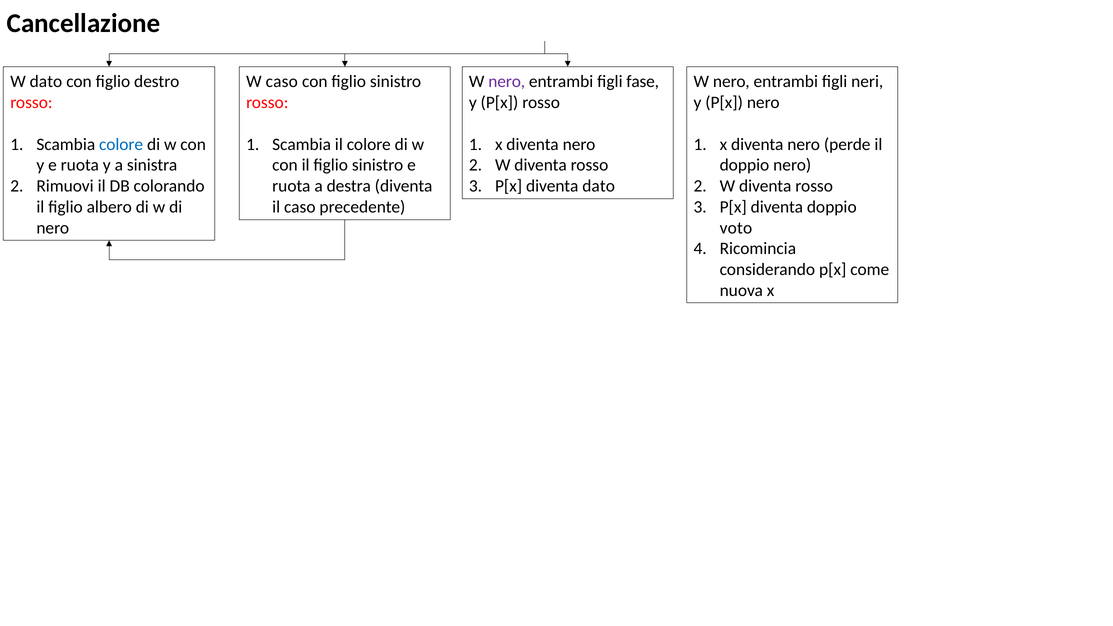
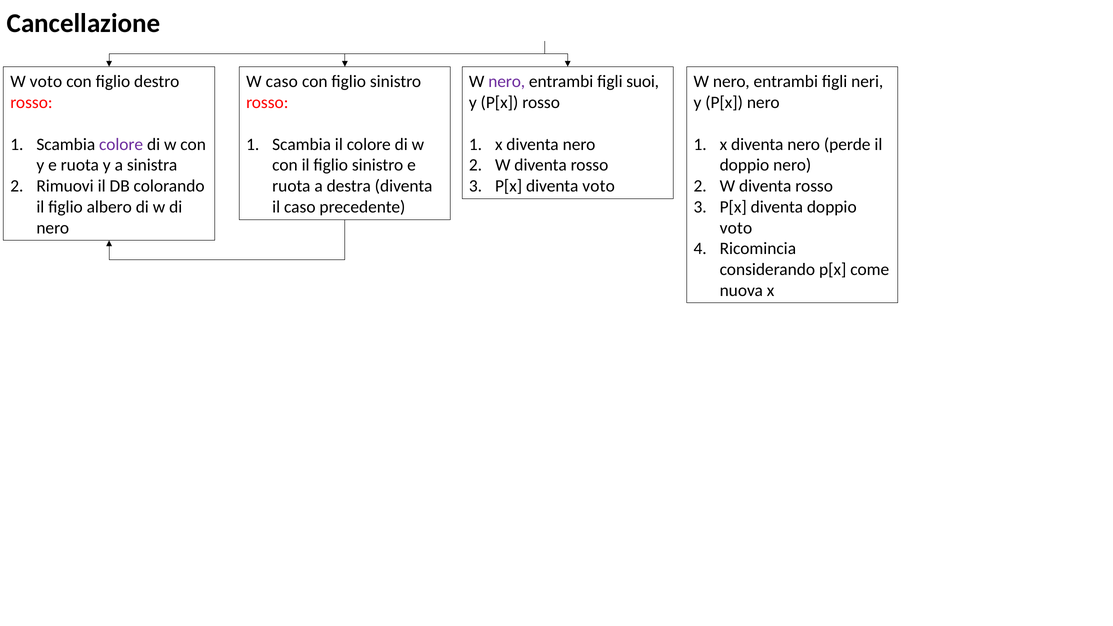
W dato: dato -> voto
fase: fase -> suoi
colore at (121, 144) colour: blue -> purple
diventa dato: dato -> voto
